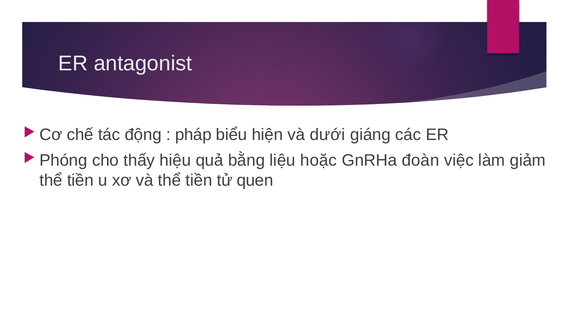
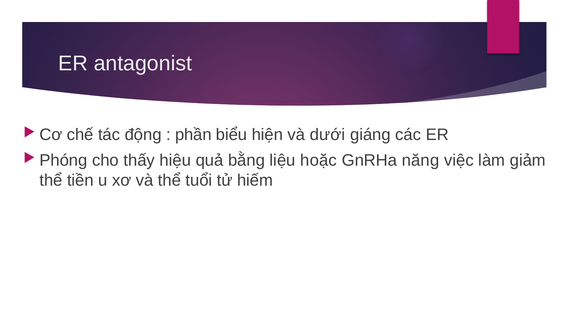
pháp: pháp -> phần
đoàn: đoàn -> năng
và thể tiền: tiền -> tuổi
quen: quen -> hiếm
